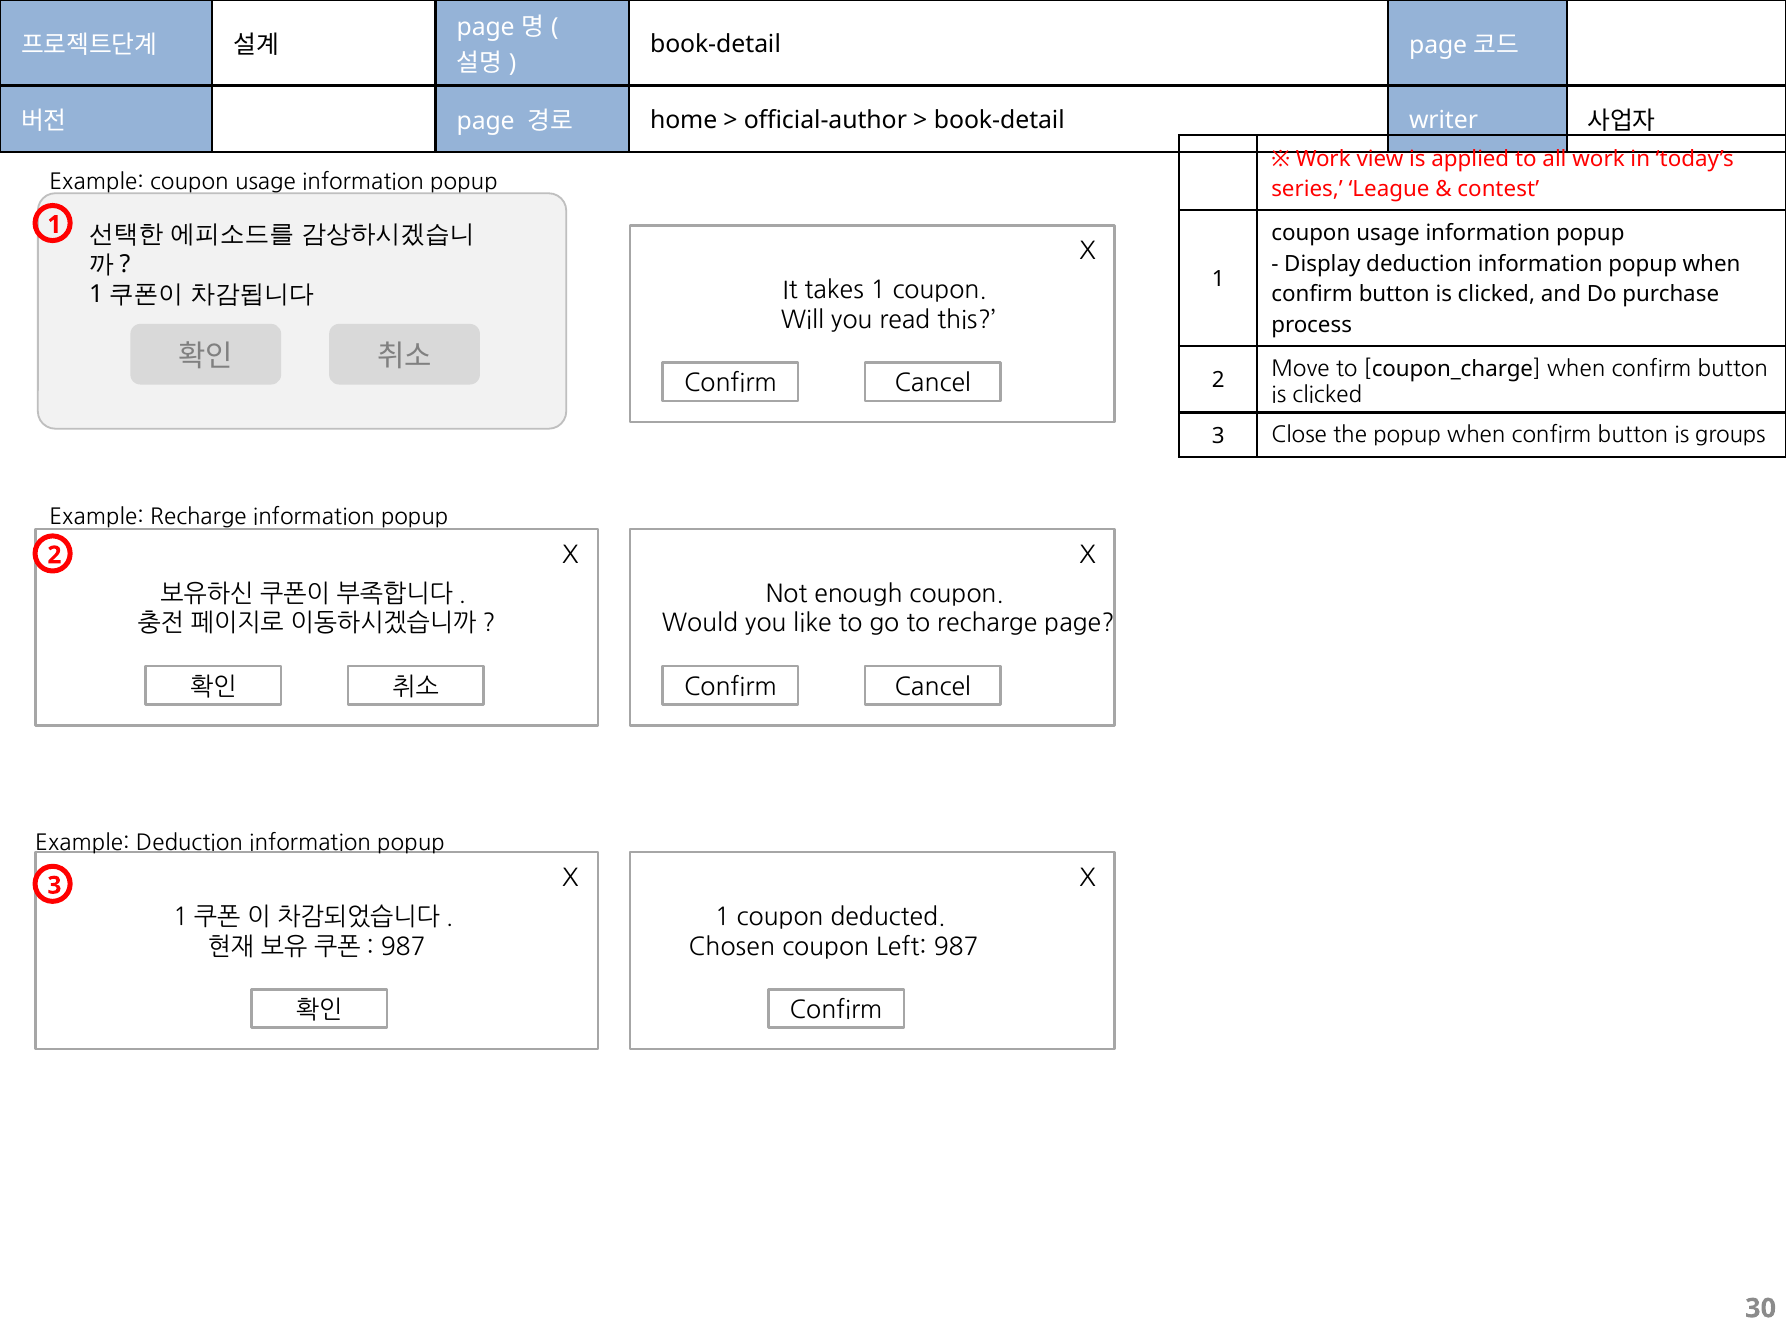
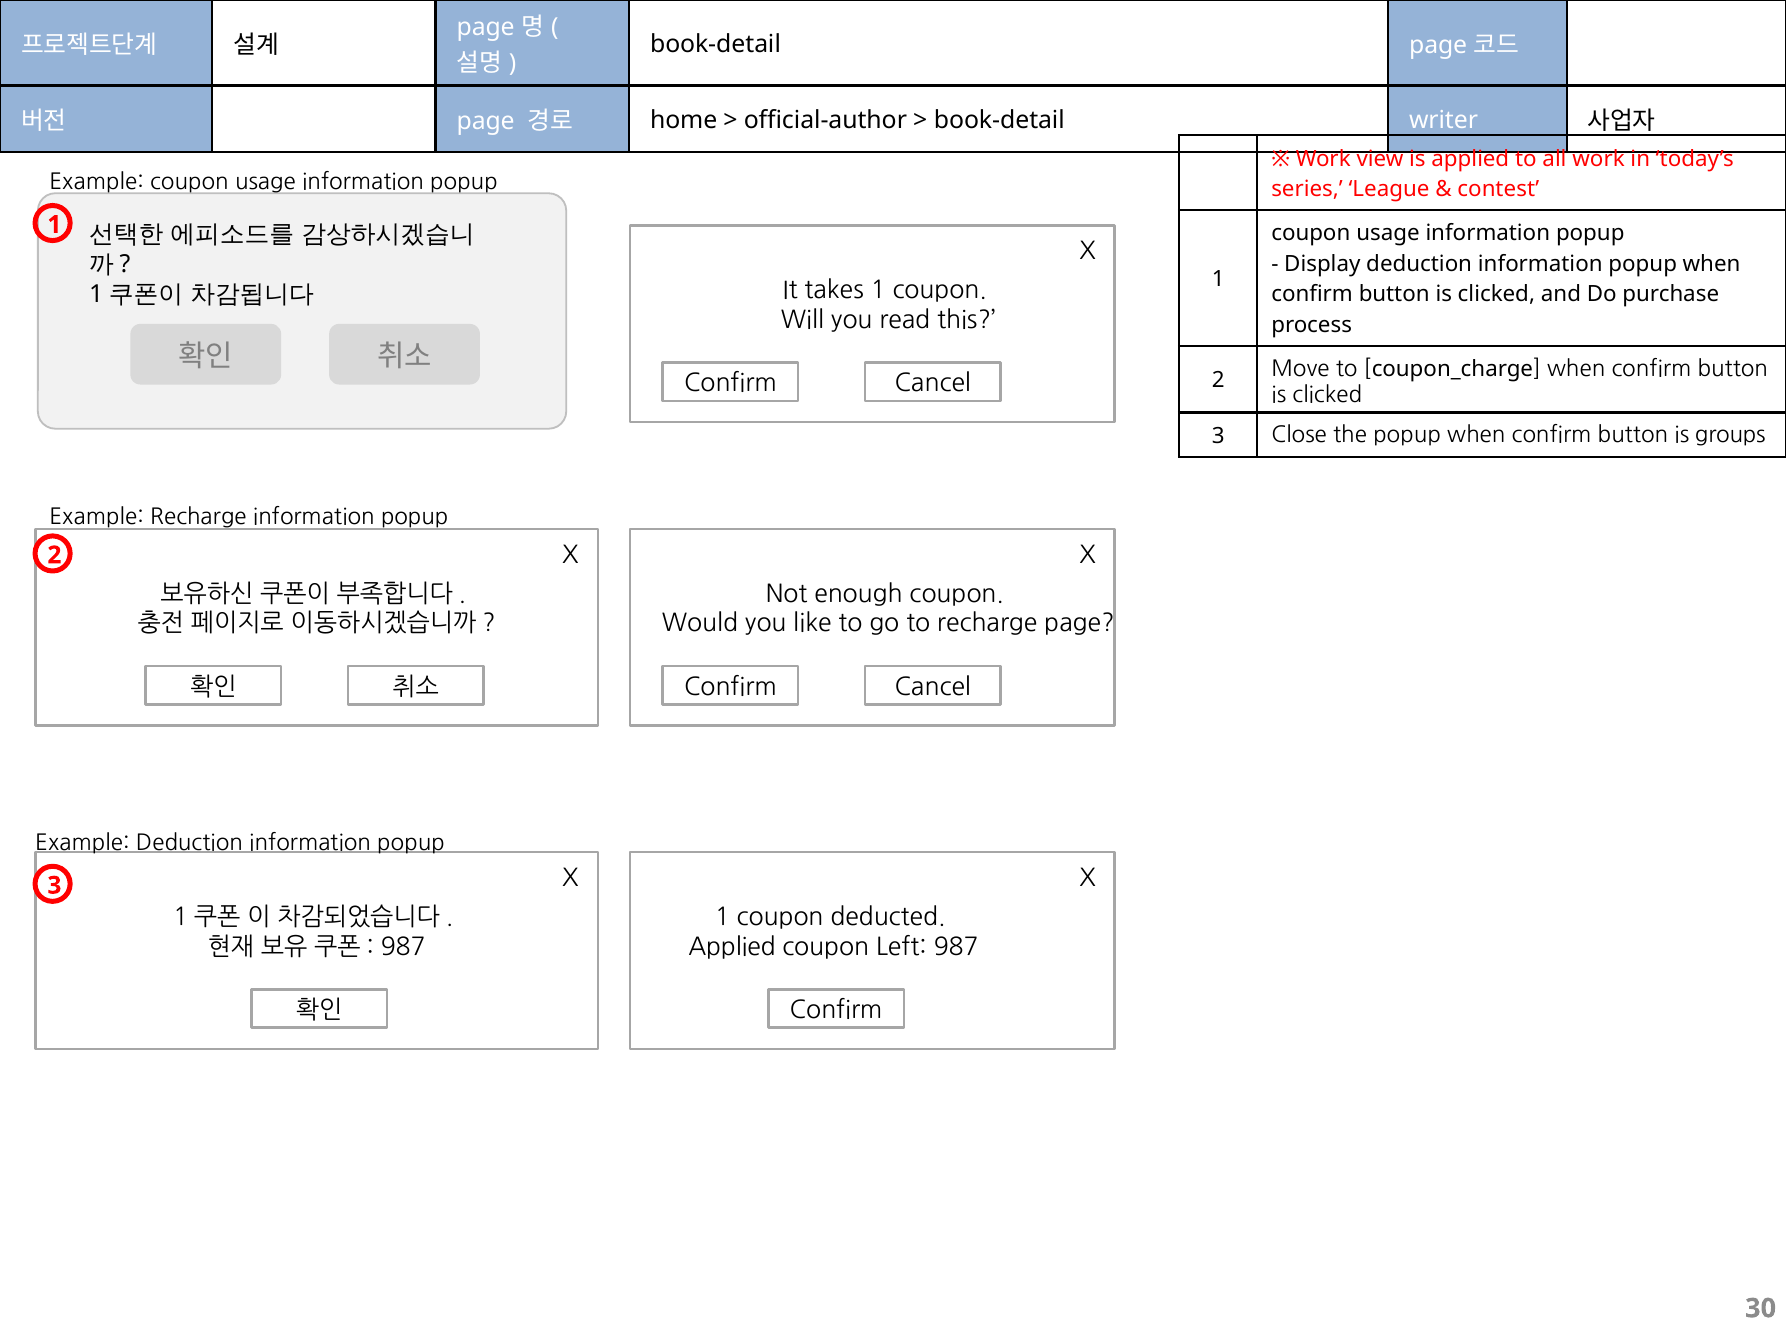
Chosen at (732, 947): Chosen -> Applied
